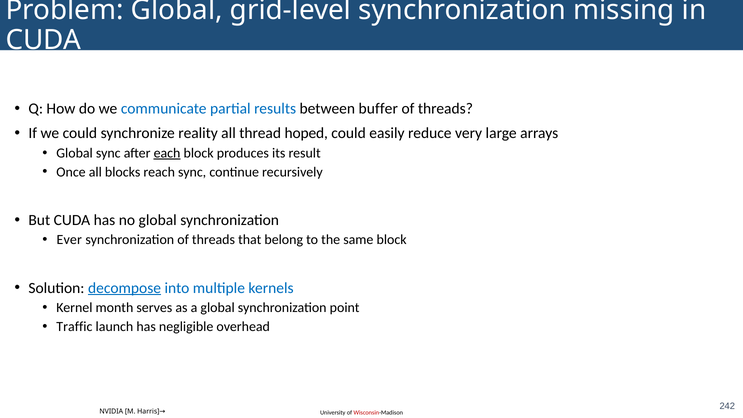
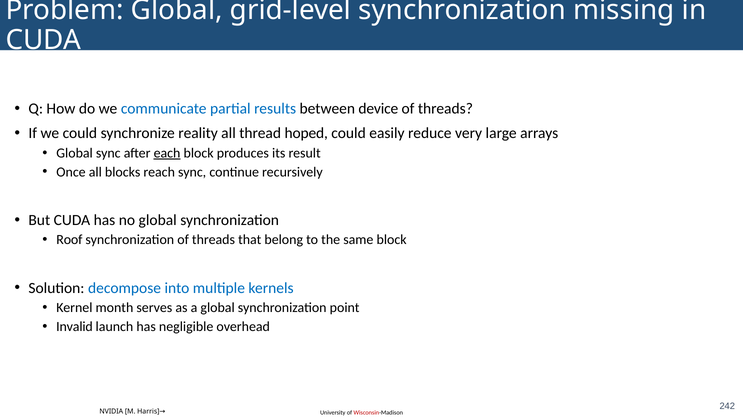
buffer: buffer -> device
Ever: Ever -> Roof
decompose underline: present -> none
Traffic: Traffic -> Invalid
